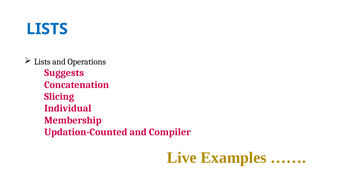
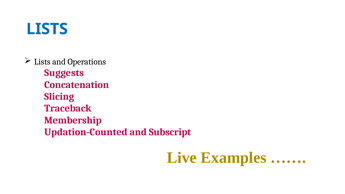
Individual: Individual -> Traceback
Compiler: Compiler -> Subscript
